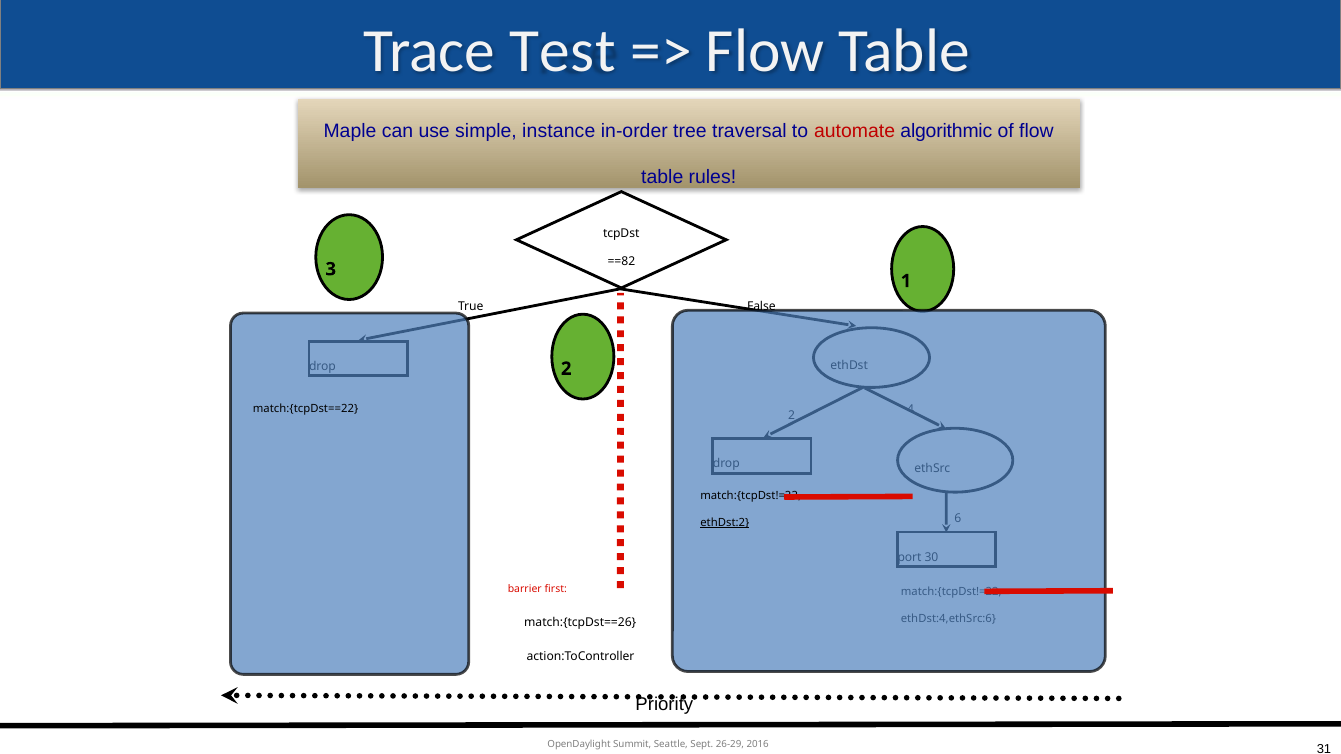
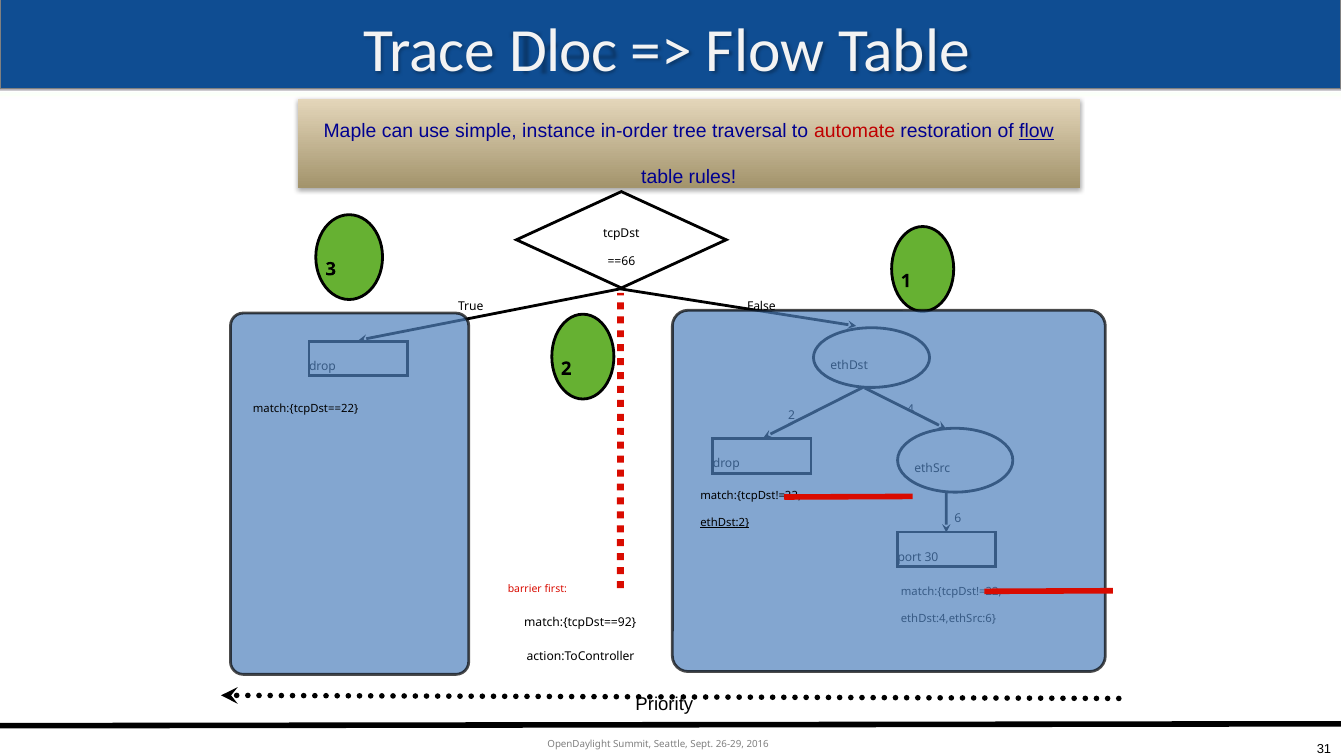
Test: Test -> Dloc
algorithmic: algorithmic -> restoration
flow at (1036, 131) underline: none -> present
==82: ==82 -> ==66
match:{tcpDst==26: match:{tcpDst==26 -> match:{tcpDst==92
